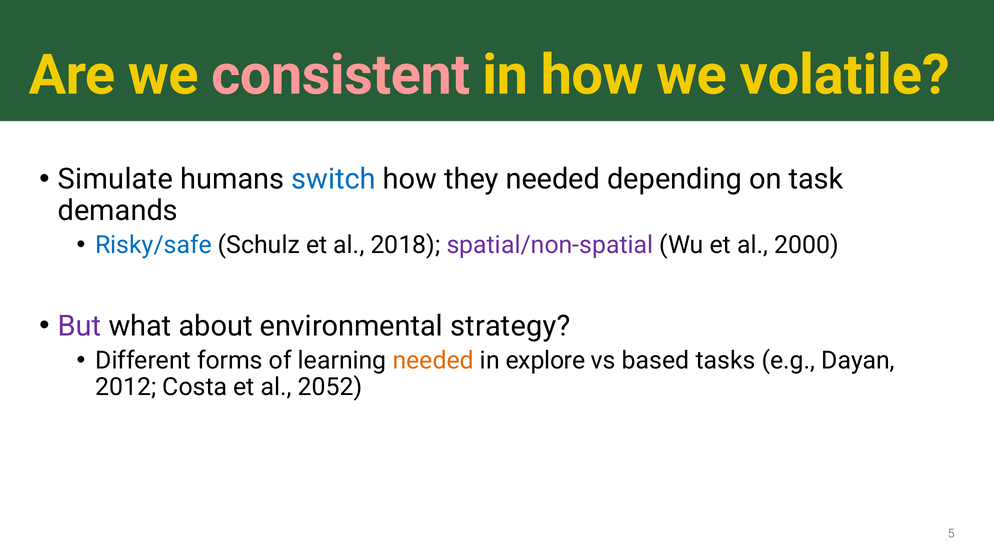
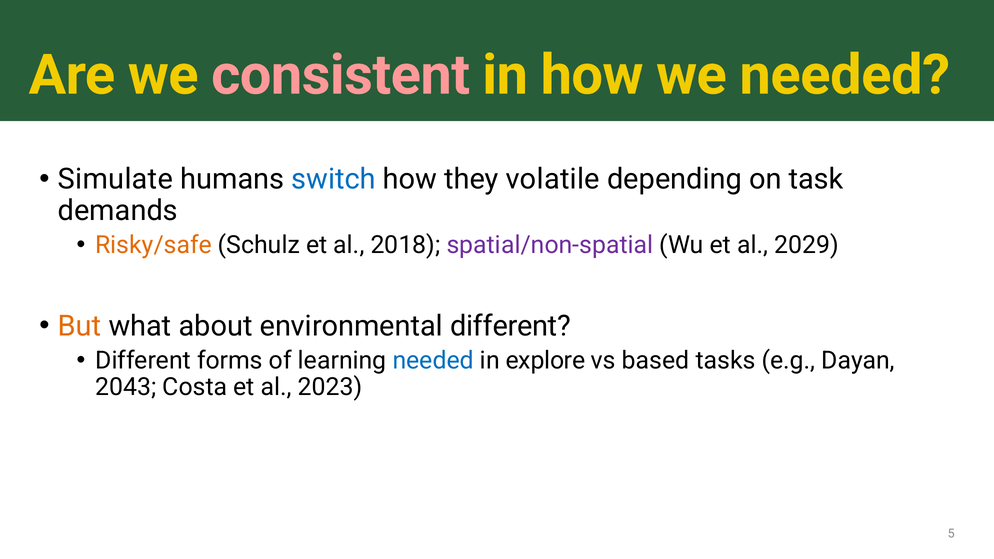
we volatile: volatile -> needed
they needed: needed -> volatile
Risky/safe colour: blue -> orange
2000: 2000 -> 2029
But colour: purple -> orange
environmental strategy: strategy -> different
needed at (433, 360) colour: orange -> blue
2012: 2012 -> 2043
2052: 2052 -> 2023
